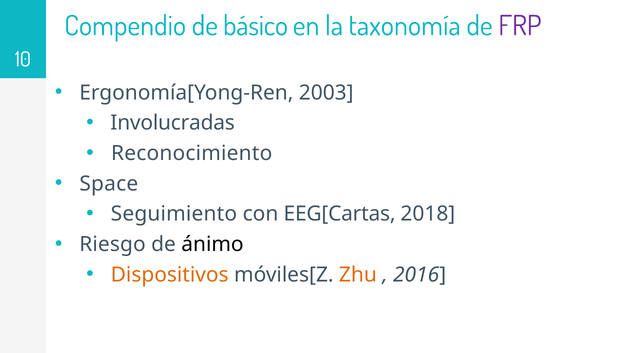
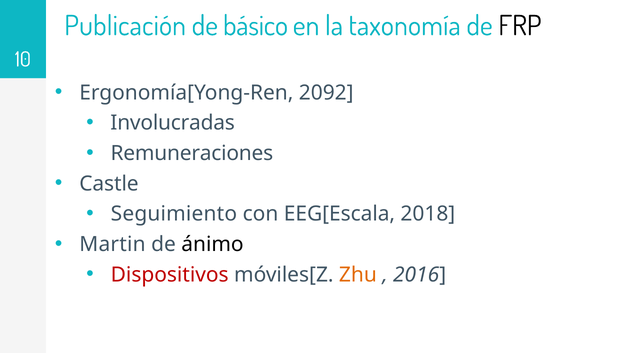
Compendio: Compendio -> Publicación
FRP colour: purple -> black
2003: 2003 -> 2092
Reconocimiento: Reconocimiento -> Remuneraciones
Space: Space -> Castle
EEG[Cartas: EEG[Cartas -> EEG[Escala
Riesgo: Riesgo -> Martin
Dispositivos colour: orange -> red
